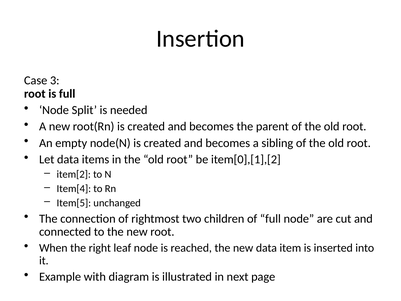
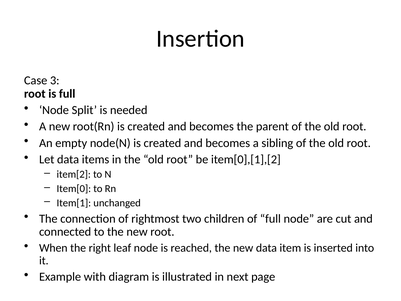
Item[4: Item[4 -> Item[0
Item[5: Item[5 -> Item[1
